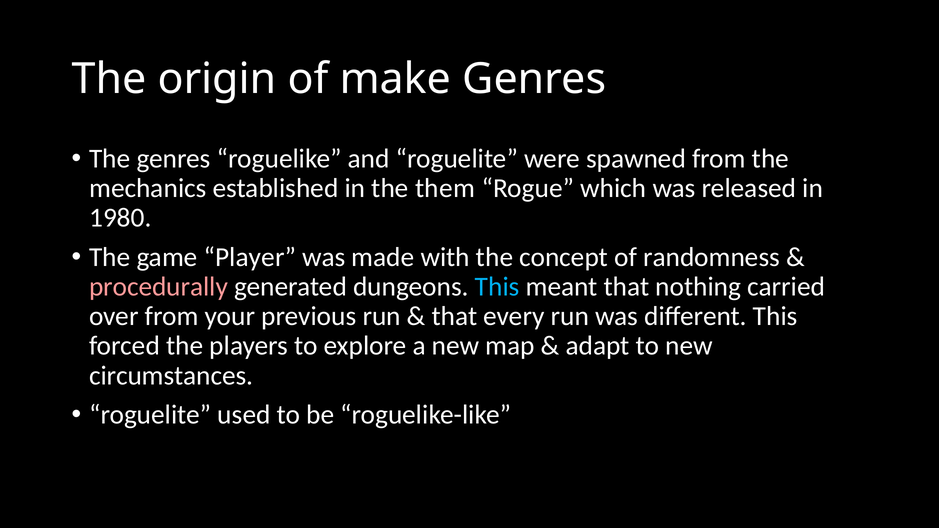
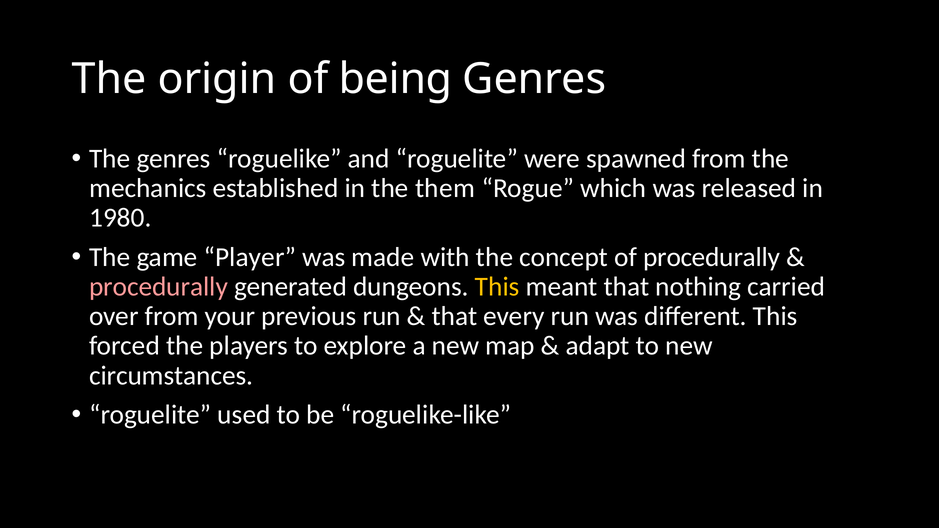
make: make -> being
of randomness: randomness -> procedurally
This at (497, 287) colour: light blue -> yellow
